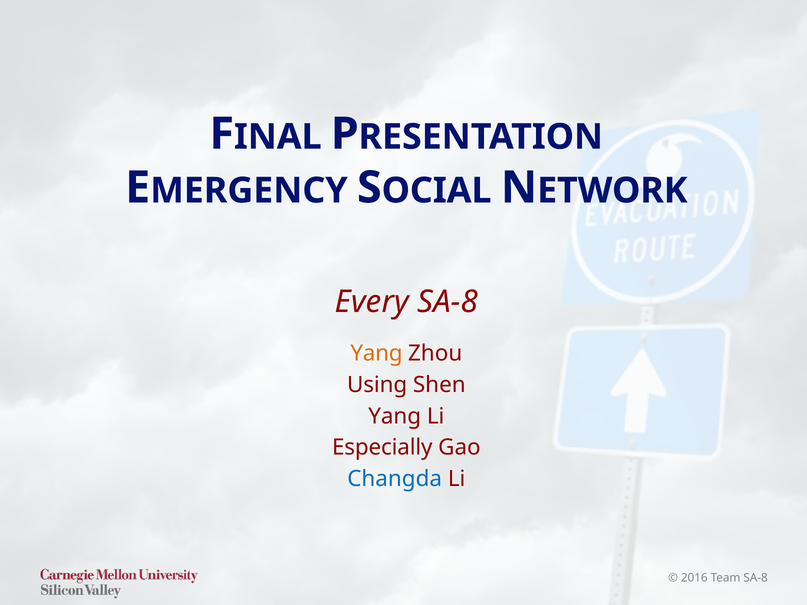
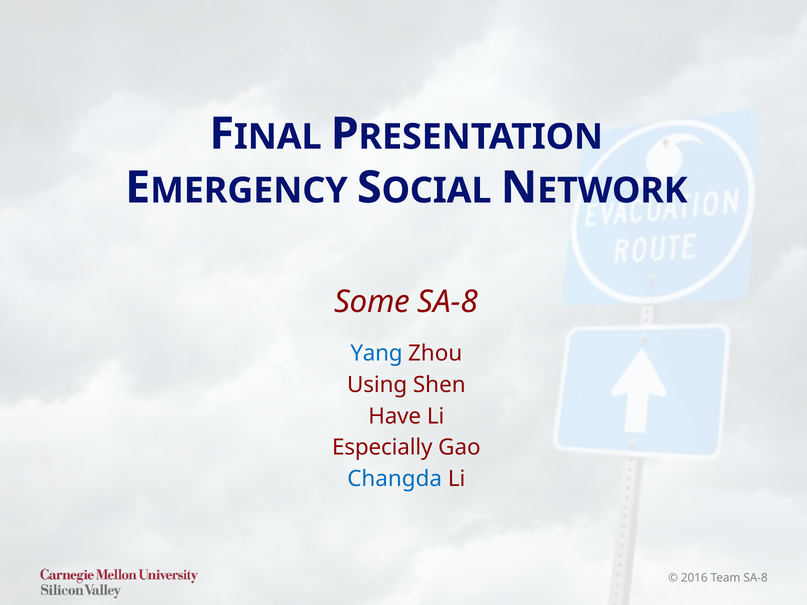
Every: Every -> Some
Yang at (377, 353) colour: orange -> blue
Yang at (395, 416): Yang -> Have
